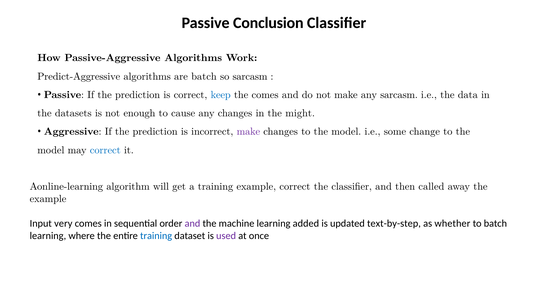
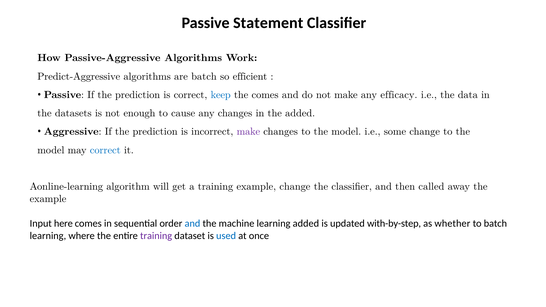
Conclusion: Conclusion -> Statement
so sarcasm: sarcasm -> efficient
any sarcasm: sarcasm -> efficacy
the might: might -> added
example correct: correct -> change
very: very -> here
and at (192, 223) colour: purple -> blue
text-by-step: text-by-step -> with-by-step
training at (156, 236) colour: blue -> purple
used colour: purple -> blue
